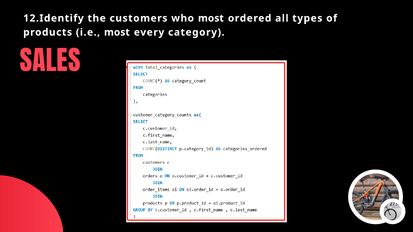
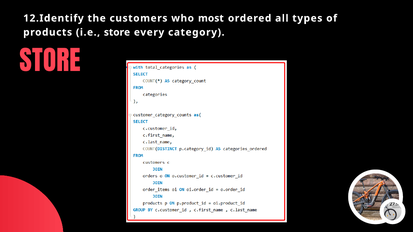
i.e most: most -> store
SALES at (50, 62): SALES -> STORE
